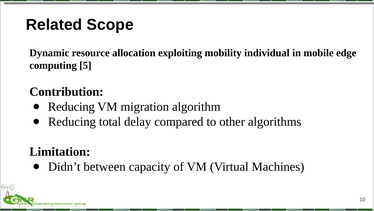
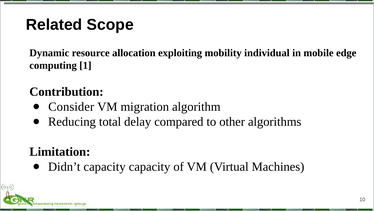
5: 5 -> 1
Reducing at (71, 106): Reducing -> Consider
Didn’t between: between -> capacity
